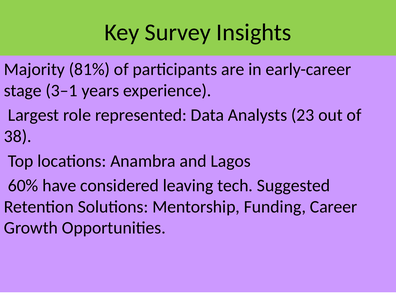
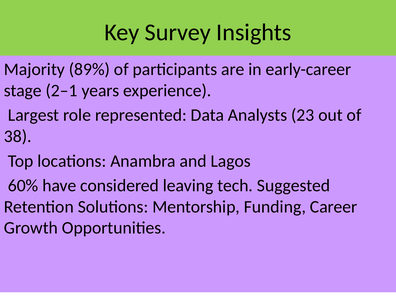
81%: 81% -> 89%
3–1: 3–1 -> 2–1
